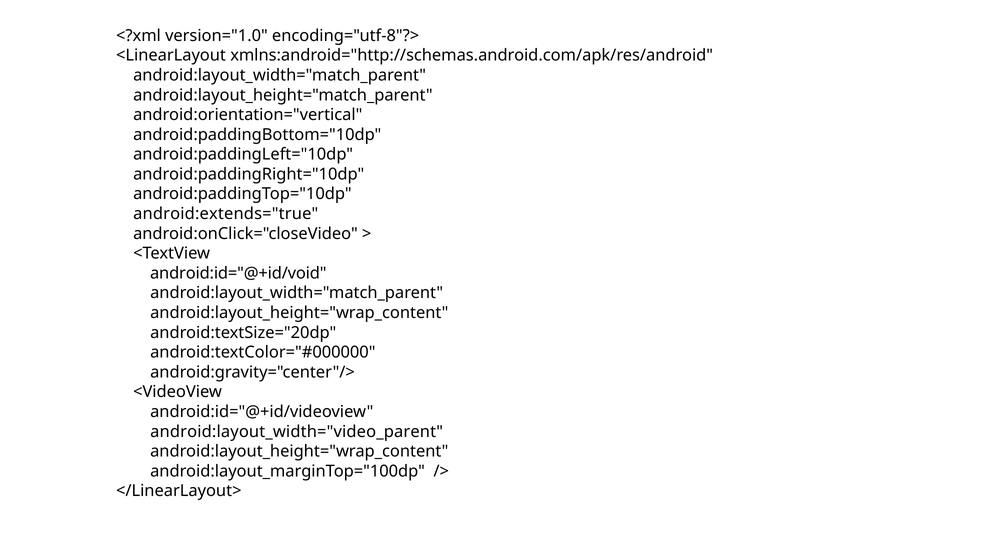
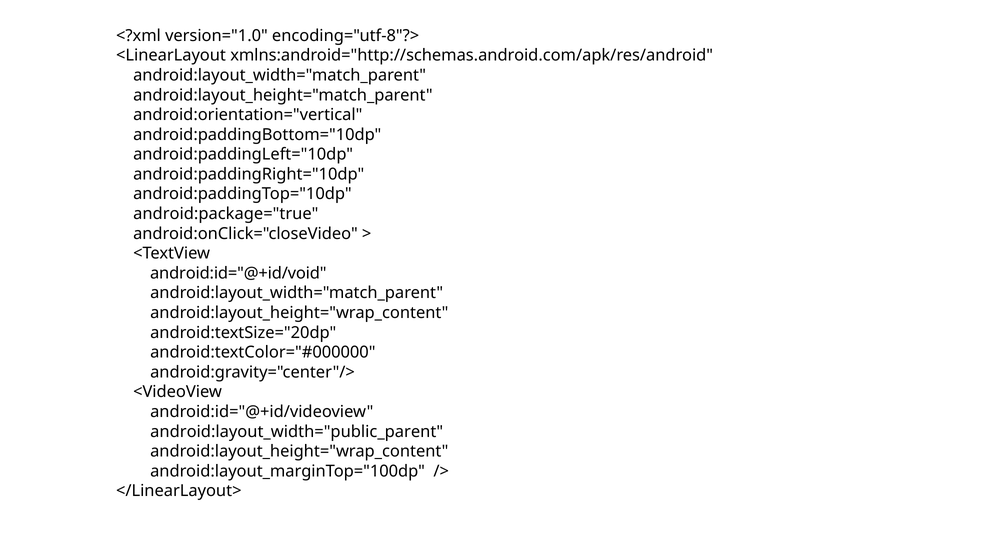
android:extends="true: android:extends="true -> android:package="true
android:layout_width="video_parent: android:layout_width="video_parent -> android:layout_width="public_parent
